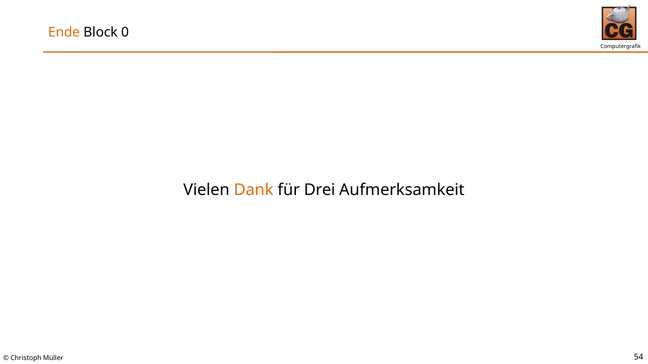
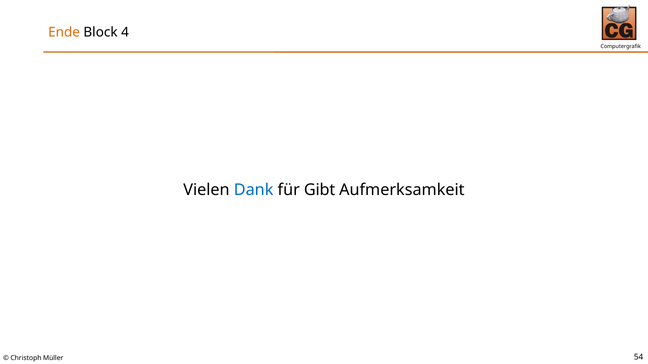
0: 0 -> 4
Dank colour: orange -> blue
Drei: Drei -> Gibt
